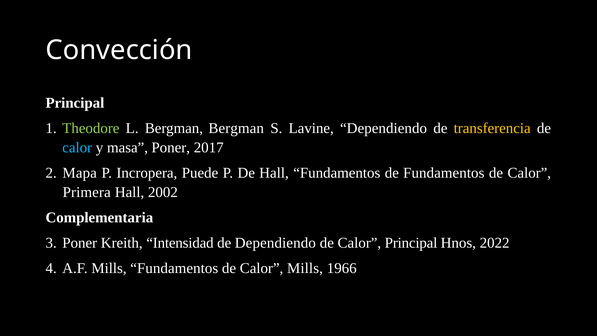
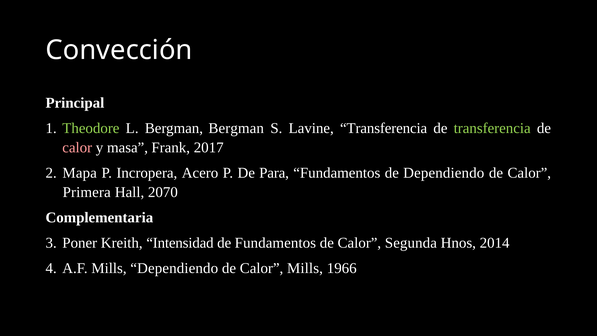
Lavine Dependiendo: Dependiendo -> Transferencia
transferencia at (492, 128) colour: yellow -> light green
calor at (77, 147) colour: light blue -> pink
masa Poner: Poner -> Frank
Puede: Puede -> Acero
De Hall: Hall -> Para
de Fundamentos: Fundamentos -> Dependiendo
2002: 2002 -> 2070
de Dependiendo: Dependiendo -> Fundamentos
Calor Principal: Principal -> Segunda
2022: 2022 -> 2014
Mills Fundamentos: Fundamentos -> Dependiendo
